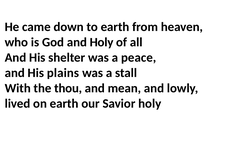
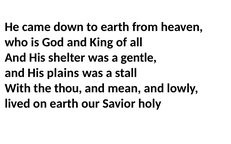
and Holy: Holy -> King
peace: peace -> gentle
